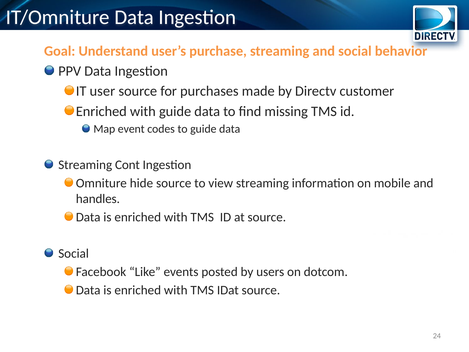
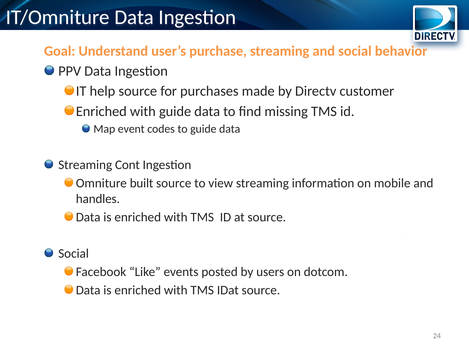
user: user -> help
hide: hide -> built
